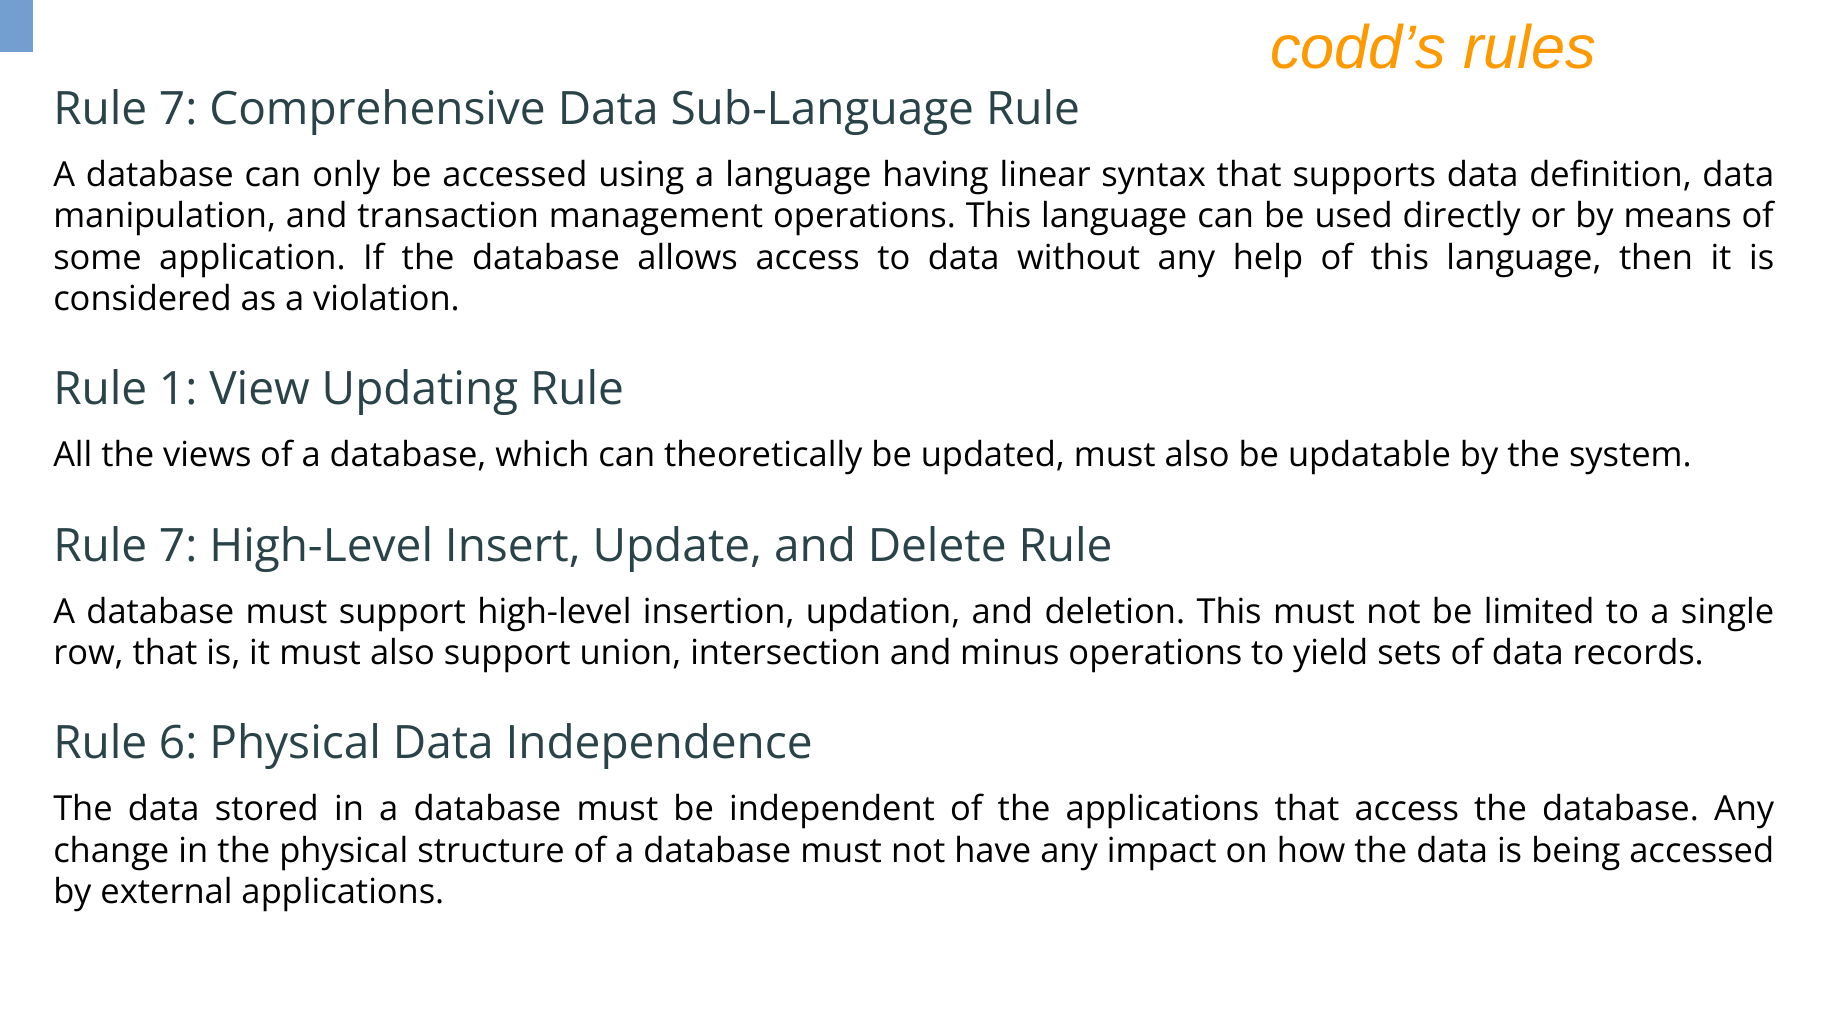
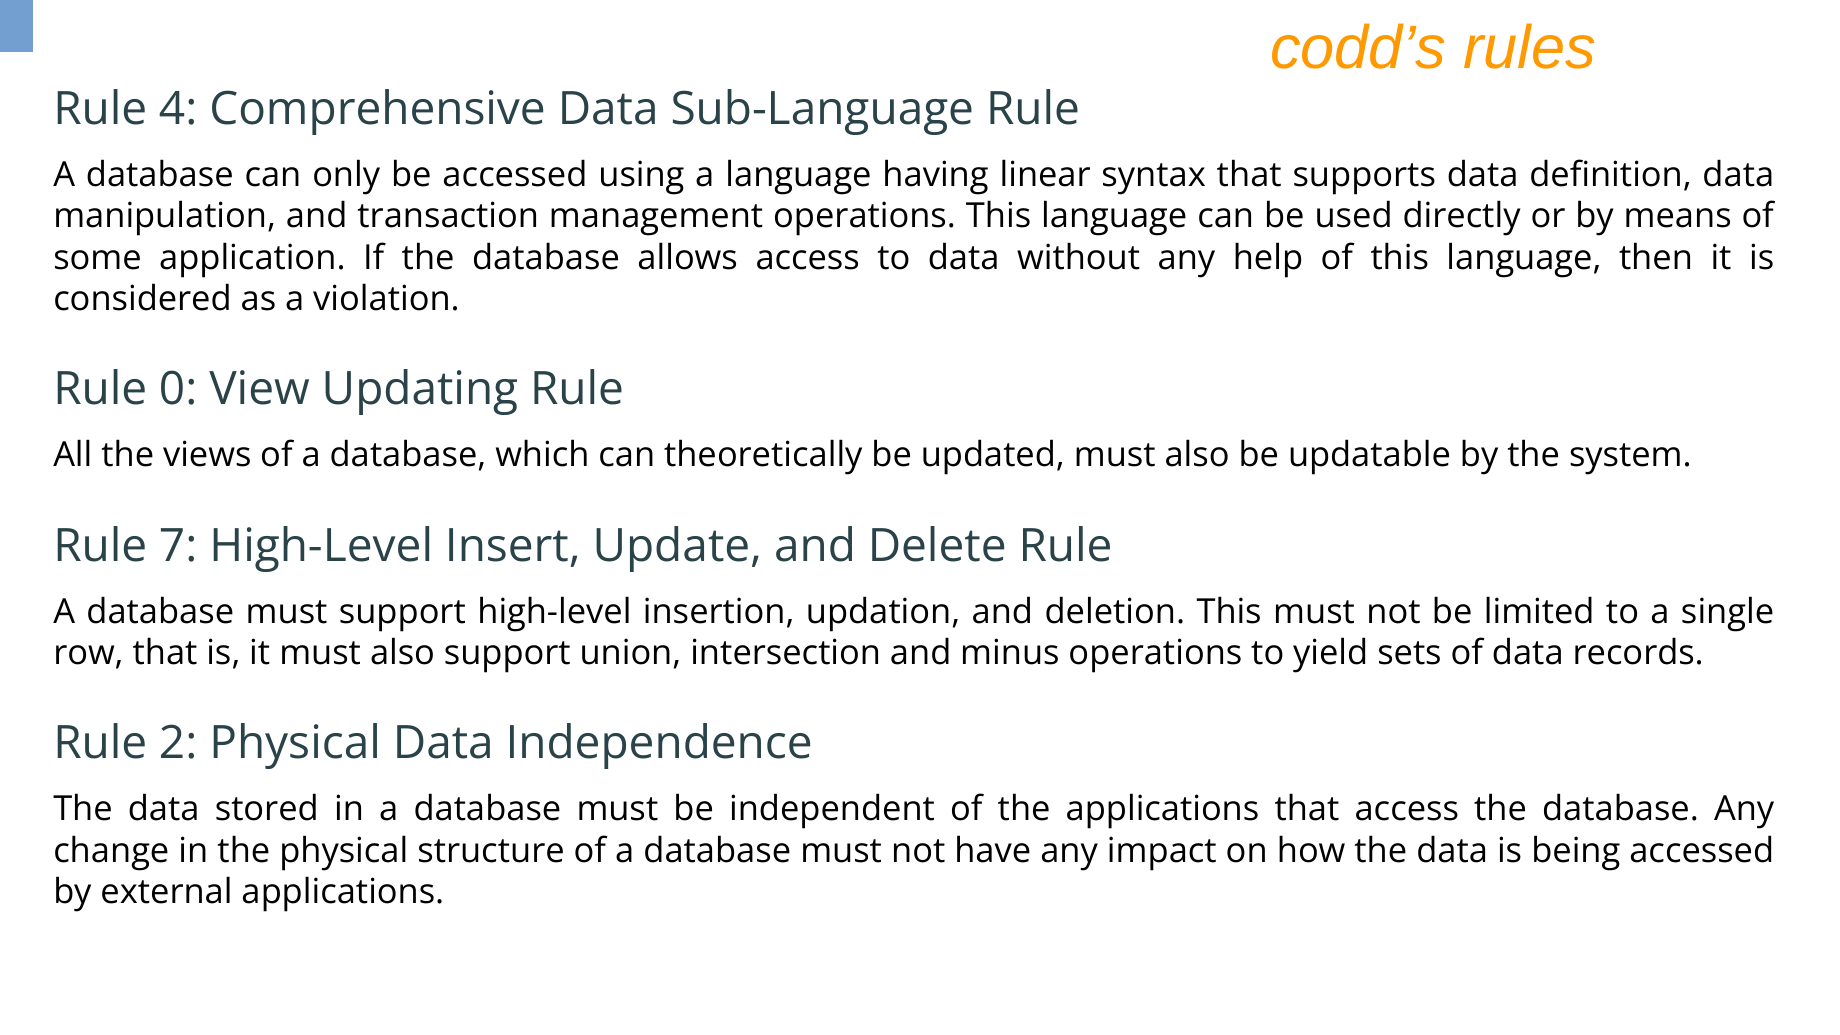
7 at (178, 109): 7 -> 4
1: 1 -> 0
6: 6 -> 2
